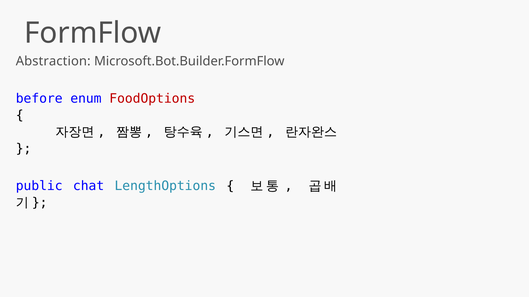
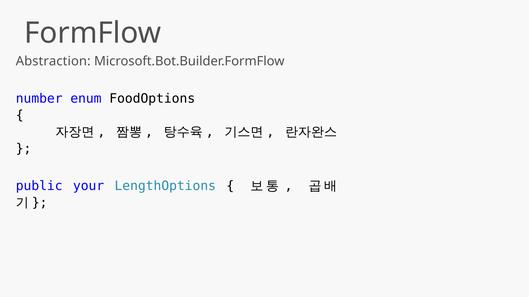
before: before -> number
FoodOptions colour: red -> black
chat: chat -> your
